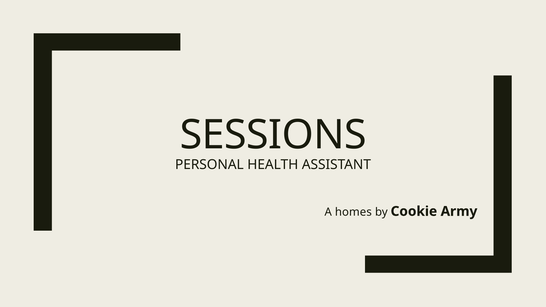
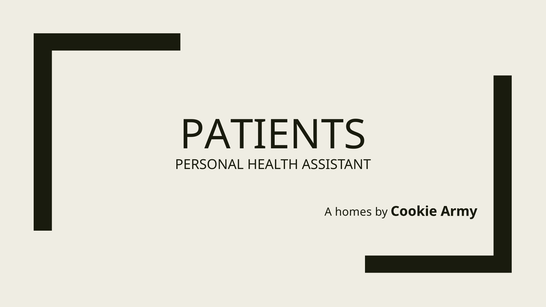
SESSIONS: SESSIONS -> PATIENTS
